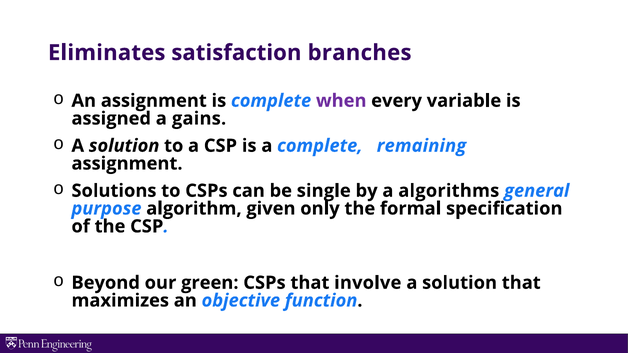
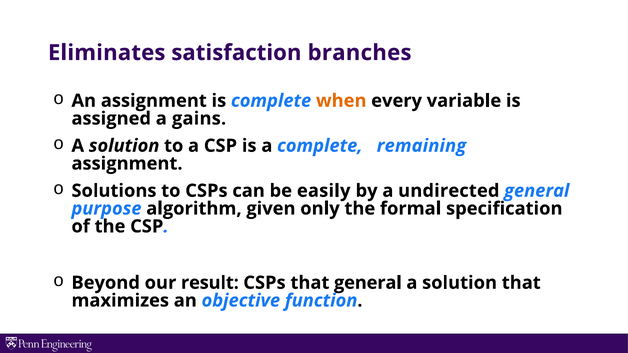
when colour: purple -> orange
single: single -> easily
algorithms: algorithms -> undirected
green: green -> result
that involve: involve -> general
